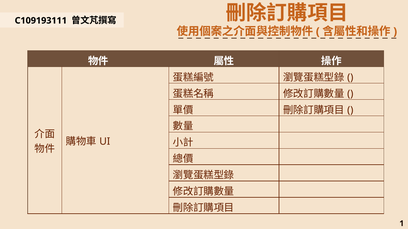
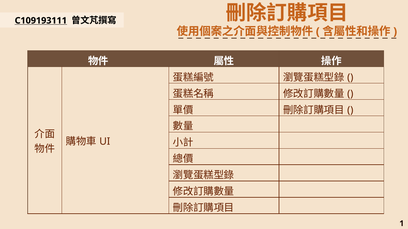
C109193111 underline: none -> present
